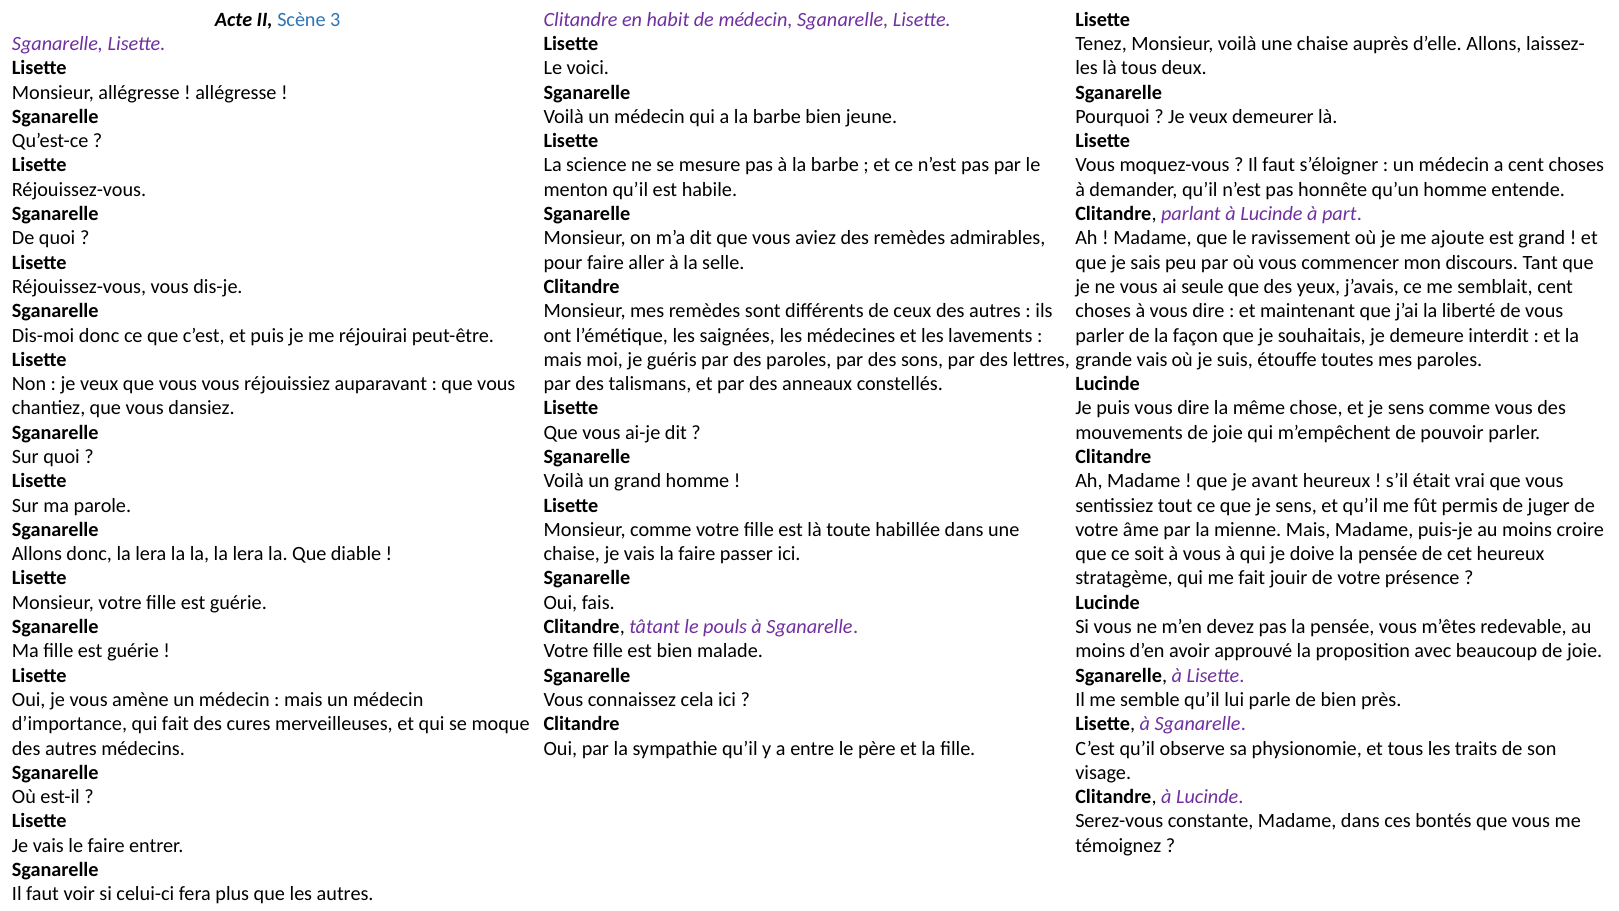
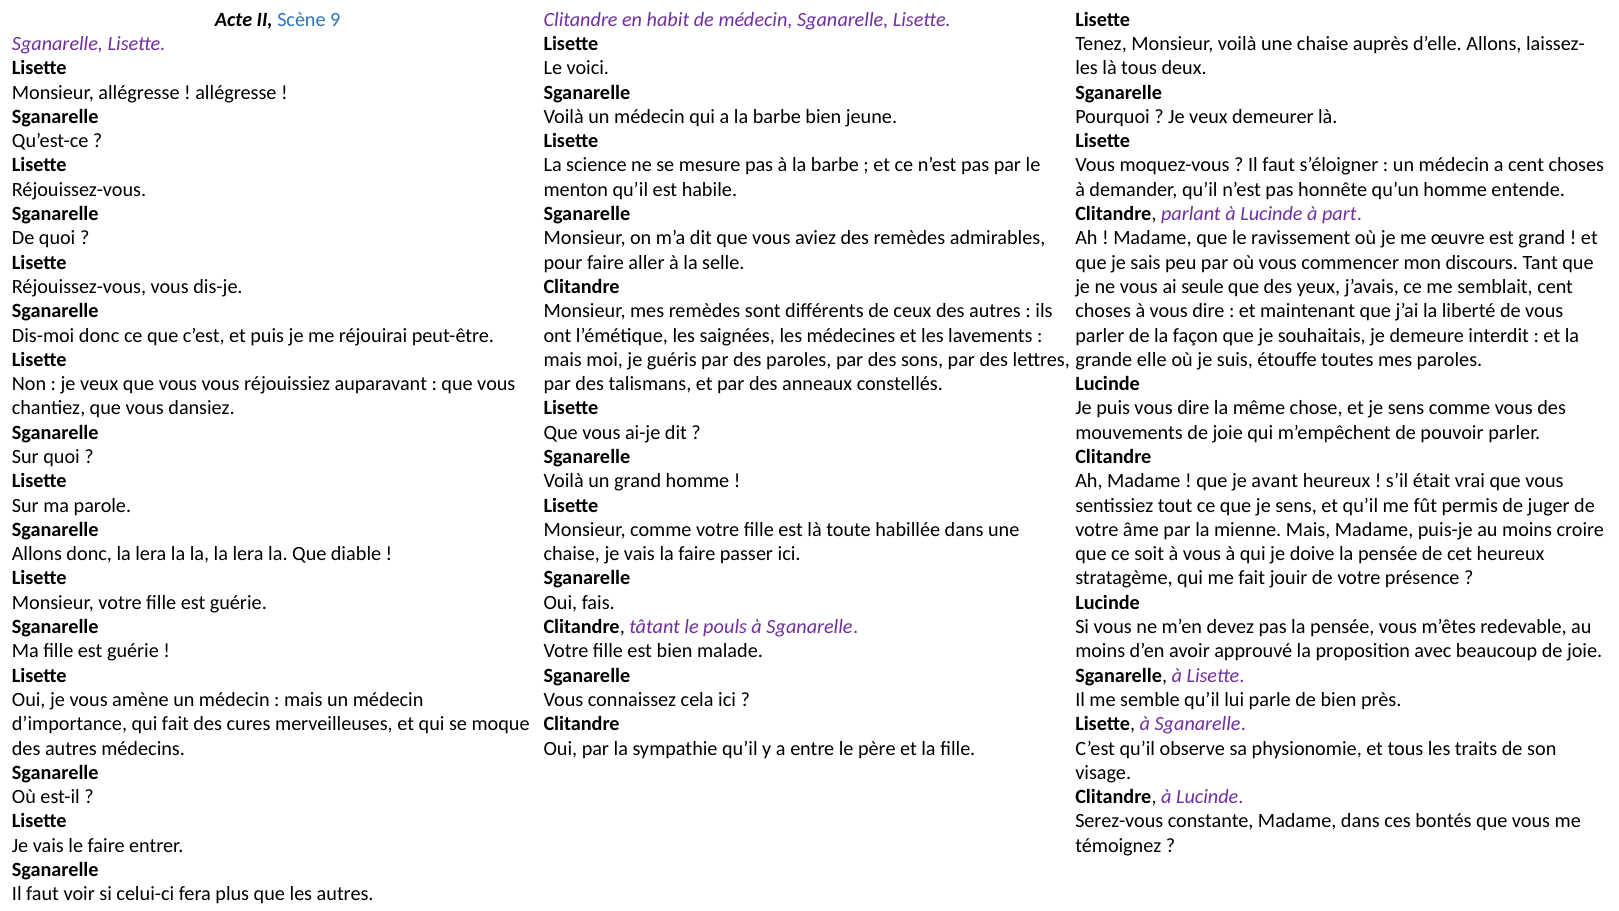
3: 3 -> 9
ajoute: ajoute -> œuvre
grande vais: vais -> elle
